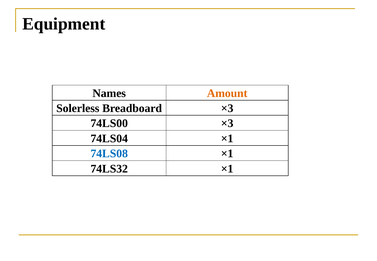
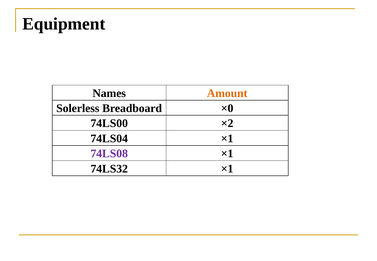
Breadboard ×3: ×3 -> ×0
74LS00 ×3: ×3 -> ×2
74LS08 colour: blue -> purple
